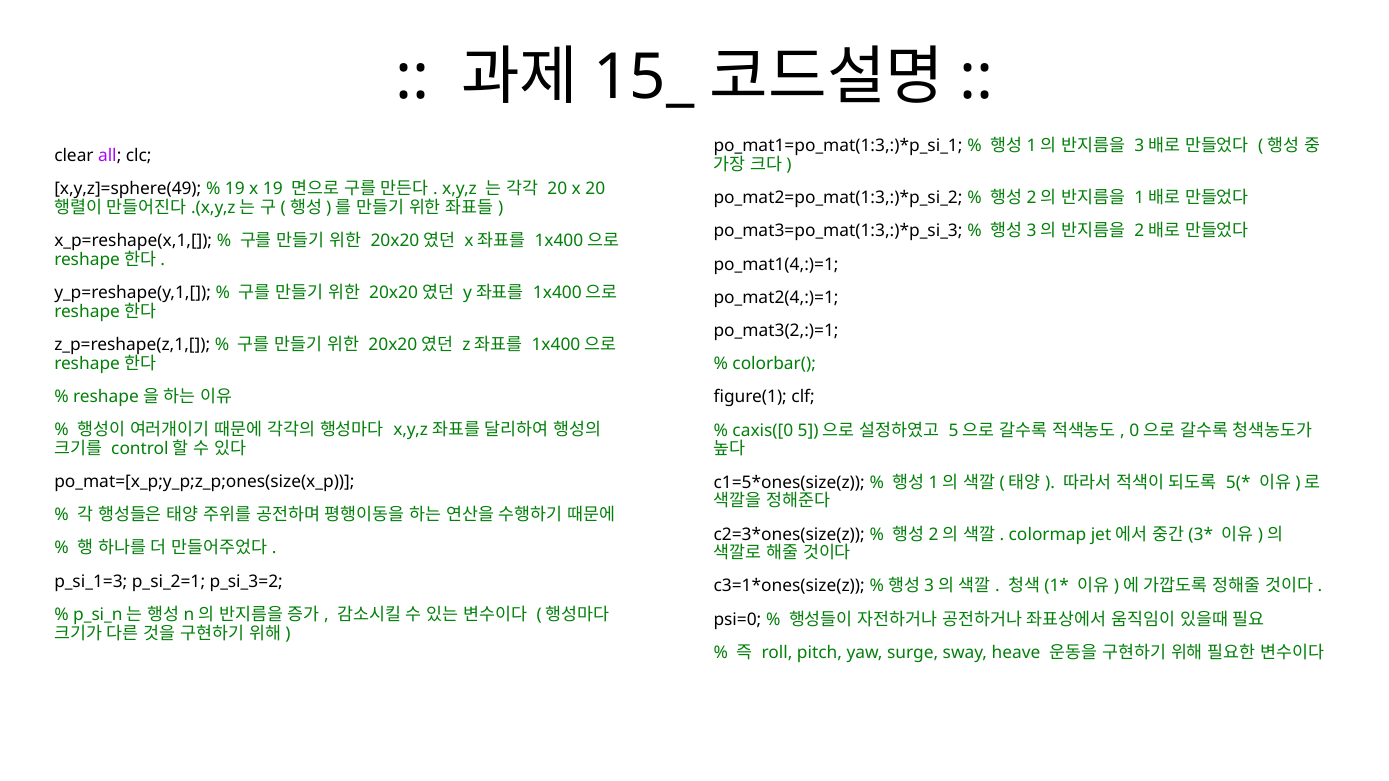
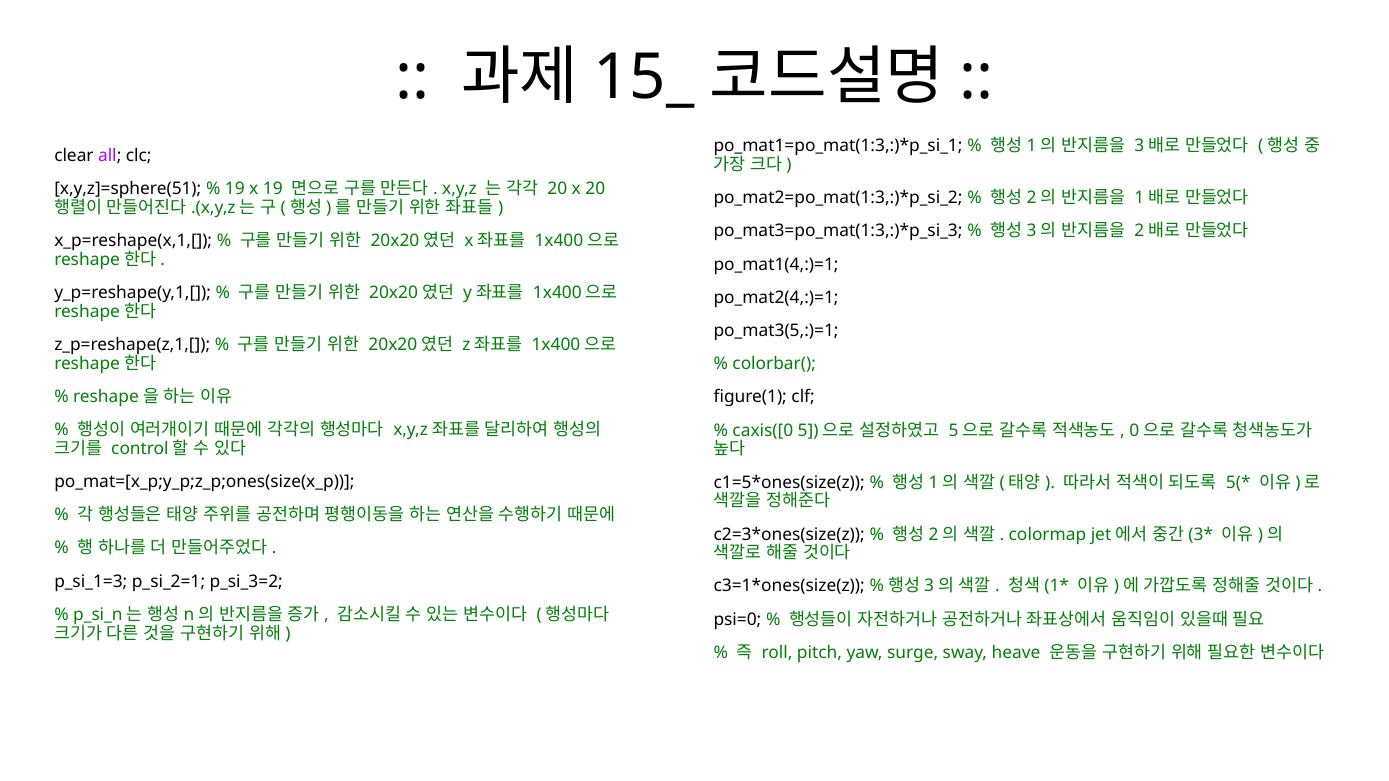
x,y,z]=sphere(49: x,y,z]=sphere(49 -> x,y,z]=sphere(51
po_mat3(2,:)=1: po_mat3(2,:)=1 -> po_mat3(5,:)=1
